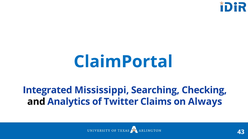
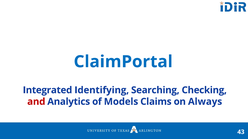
Mississippi: Mississippi -> Identifying
and colour: black -> red
Twitter: Twitter -> Models
